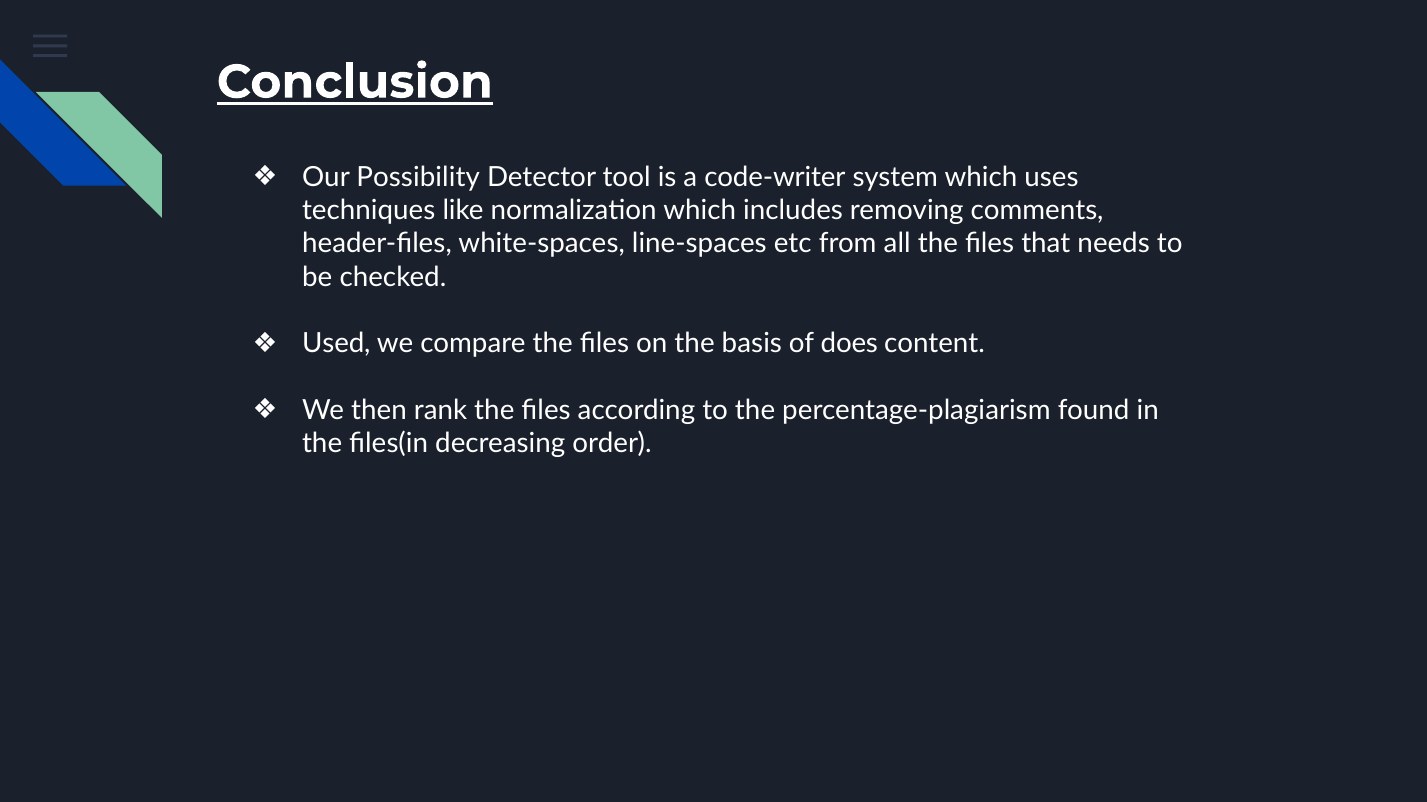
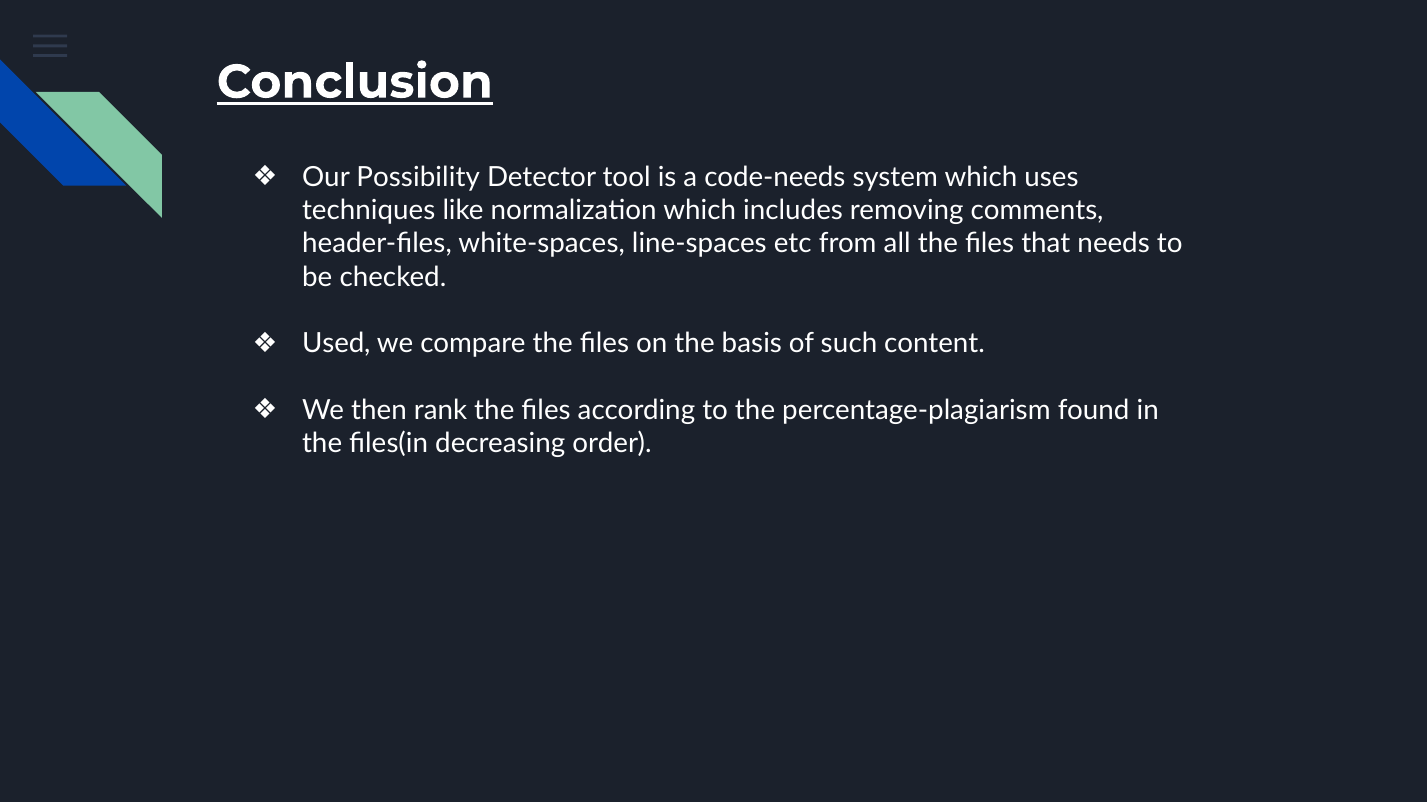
code-writer: code-writer -> code-needs
does: does -> such
